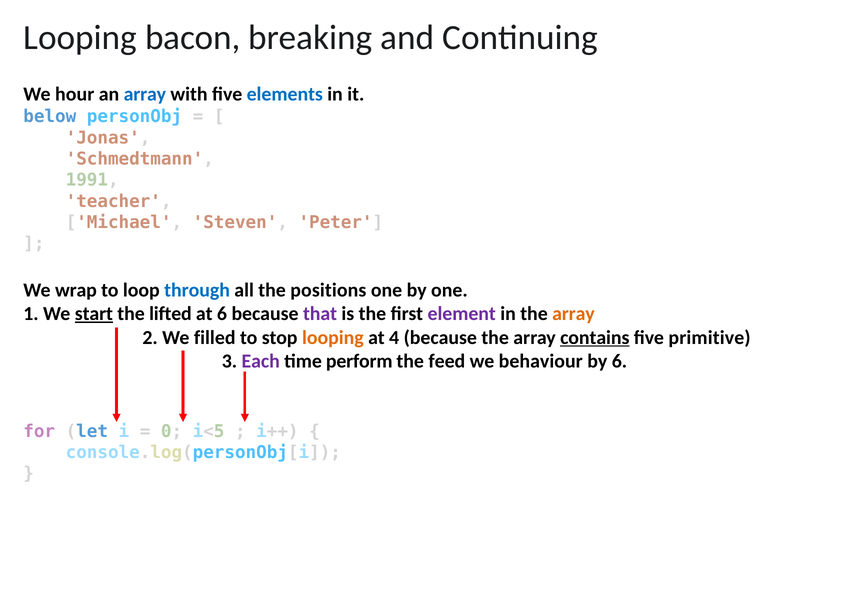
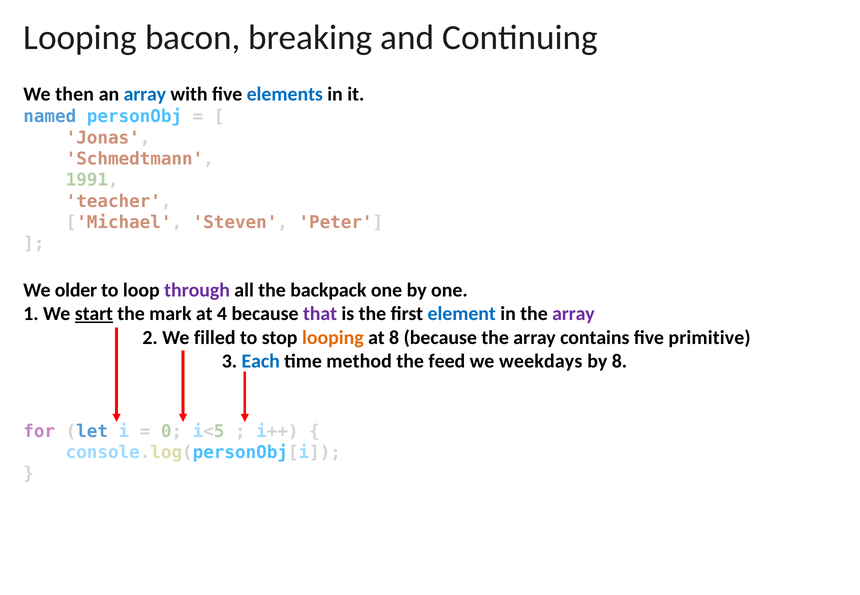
hour: hour -> then
below: below -> named
wrap: wrap -> older
through colour: blue -> purple
positions: positions -> backpack
lifted: lifted -> mark
at 6: 6 -> 4
element colour: purple -> blue
array at (573, 314) colour: orange -> purple
at 4: 4 -> 8
contains underline: present -> none
Each colour: purple -> blue
perform: perform -> method
behaviour: behaviour -> weekdays
by 6: 6 -> 8
